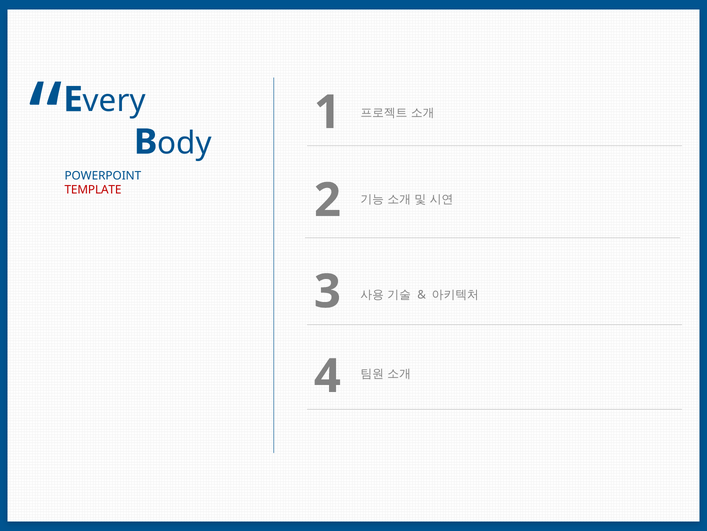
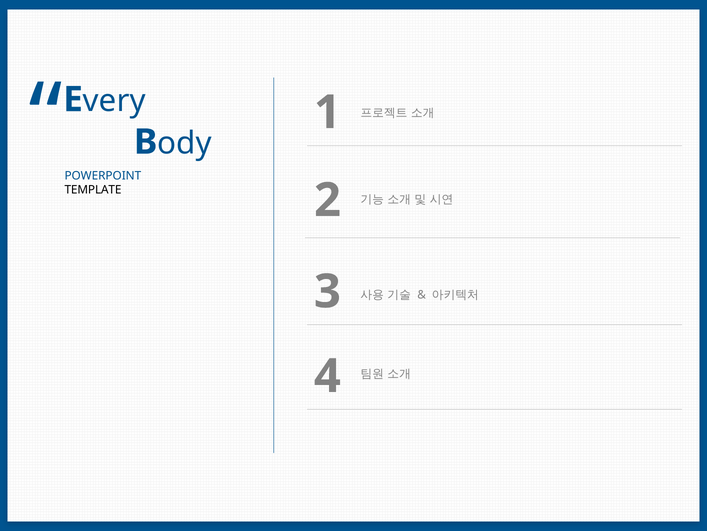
TEMPLATE colour: red -> black
